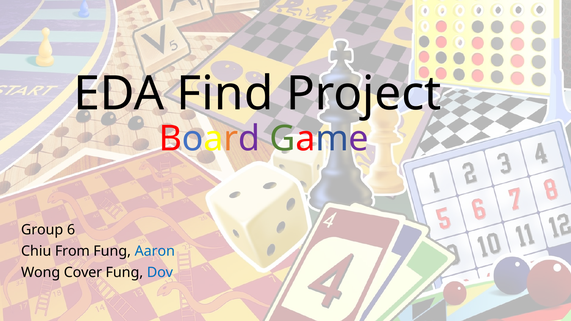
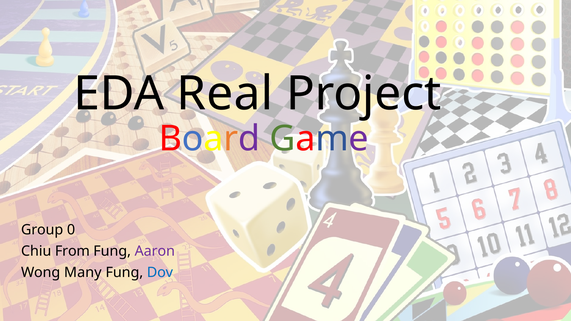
Find: Find -> Real
6: 6 -> 0
Aaron colour: blue -> purple
Cover: Cover -> Many
